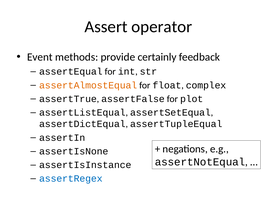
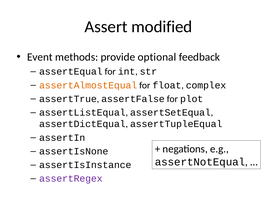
operator: operator -> modified
certainly: certainly -> optional
assertRegex colour: blue -> purple
